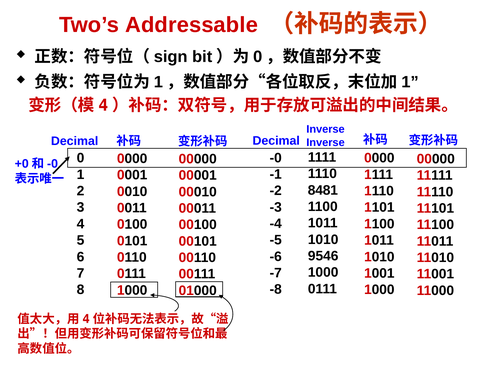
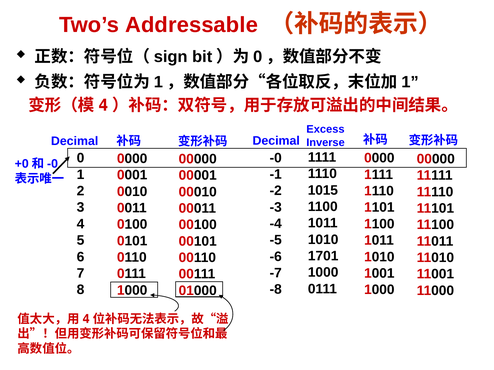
Inverse at (326, 130): Inverse -> Excess
8481: 8481 -> 1015
9546: 9546 -> 1701
